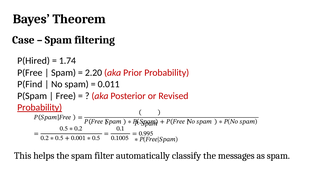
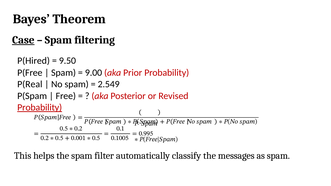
Case underline: none -> present
1.74: 1.74 -> 9.50
2.20: 2.20 -> 9.00
P(Find: P(Find -> P(Real
0.011: 0.011 -> 2.549
